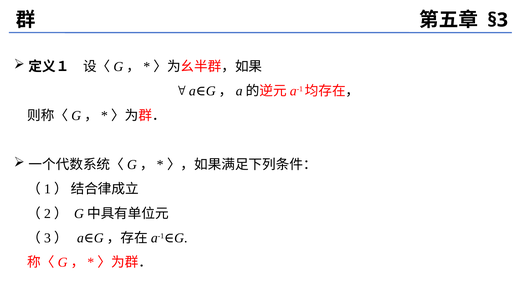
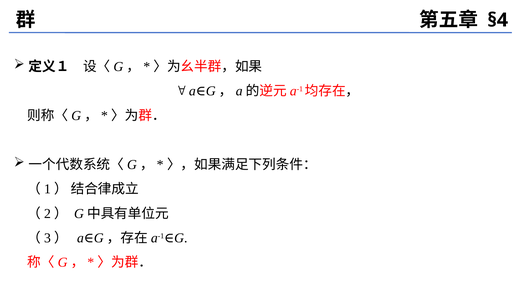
§3: §3 -> §4
